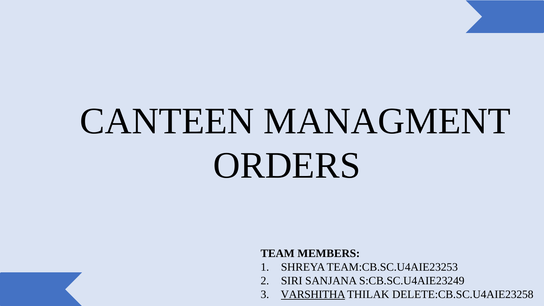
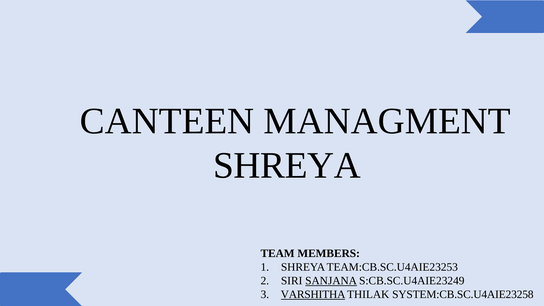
ORDERS at (287, 165): ORDERS -> SHREYA
SANJANA underline: none -> present
DELETE:CB.SC.U4AIE23258: DELETE:CB.SC.U4AIE23258 -> SYSTEM:CB.SC.U4AIE23258
